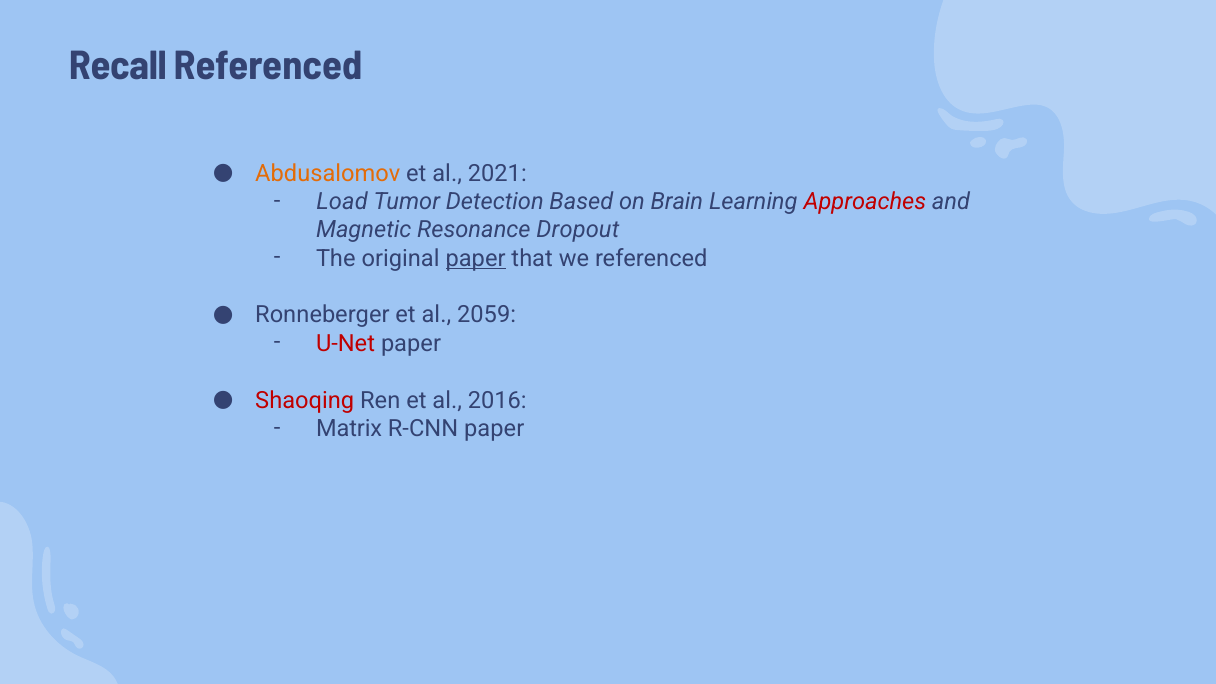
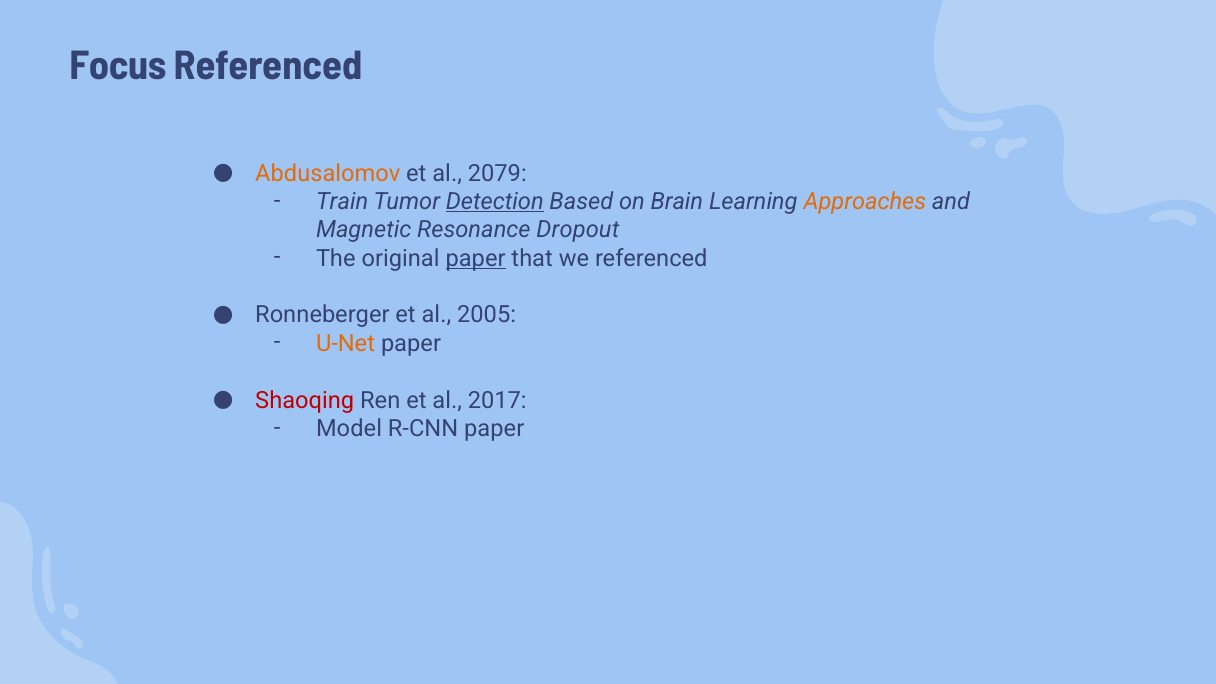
Recall: Recall -> Focus
2021: 2021 -> 2079
Load: Load -> Train
Detection underline: none -> present
Approaches colour: red -> orange
2059: 2059 -> 2005
U-Net colour: red -> orange
2016: 2016 -> 2017
Matrix: Matrix -> Model
